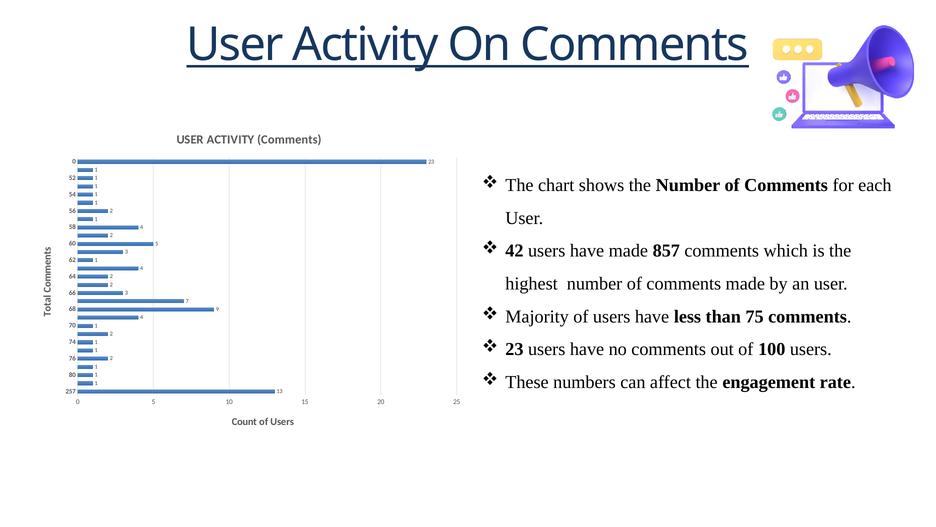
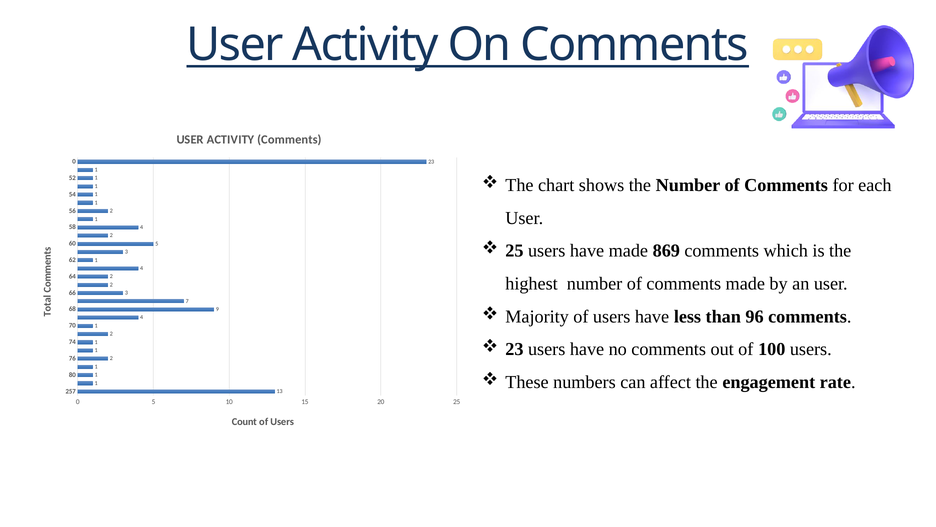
42 at (514, 251): 42 -> 25
857: 857 -> 869
75: 75 -> 96
